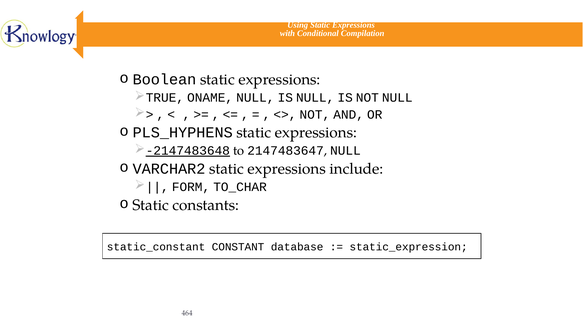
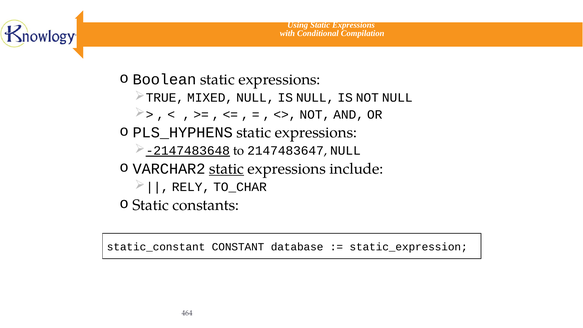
ONAME: ONAME -> MIXED
static at (227, 169) underline: none -> present
FORM: FORM -> RELY
